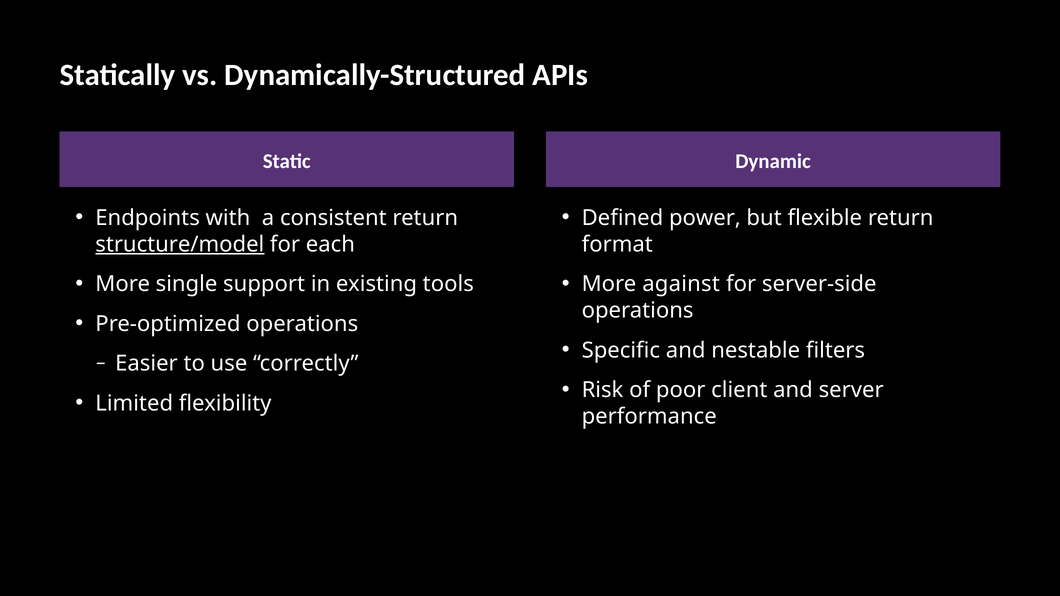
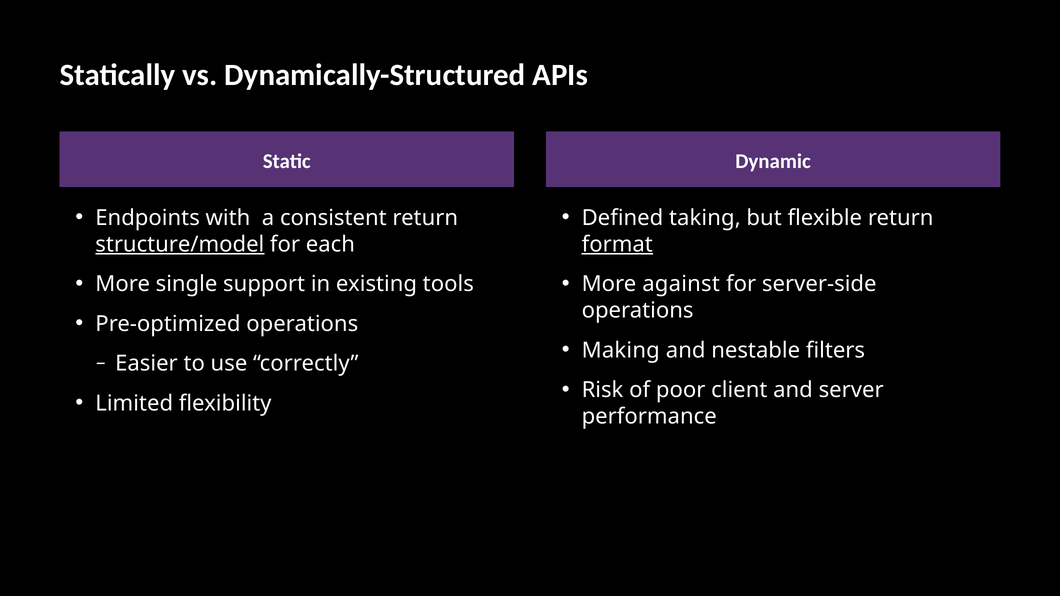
power: power -> taking
format underline: none -> present
Specific: Specific -> Making
